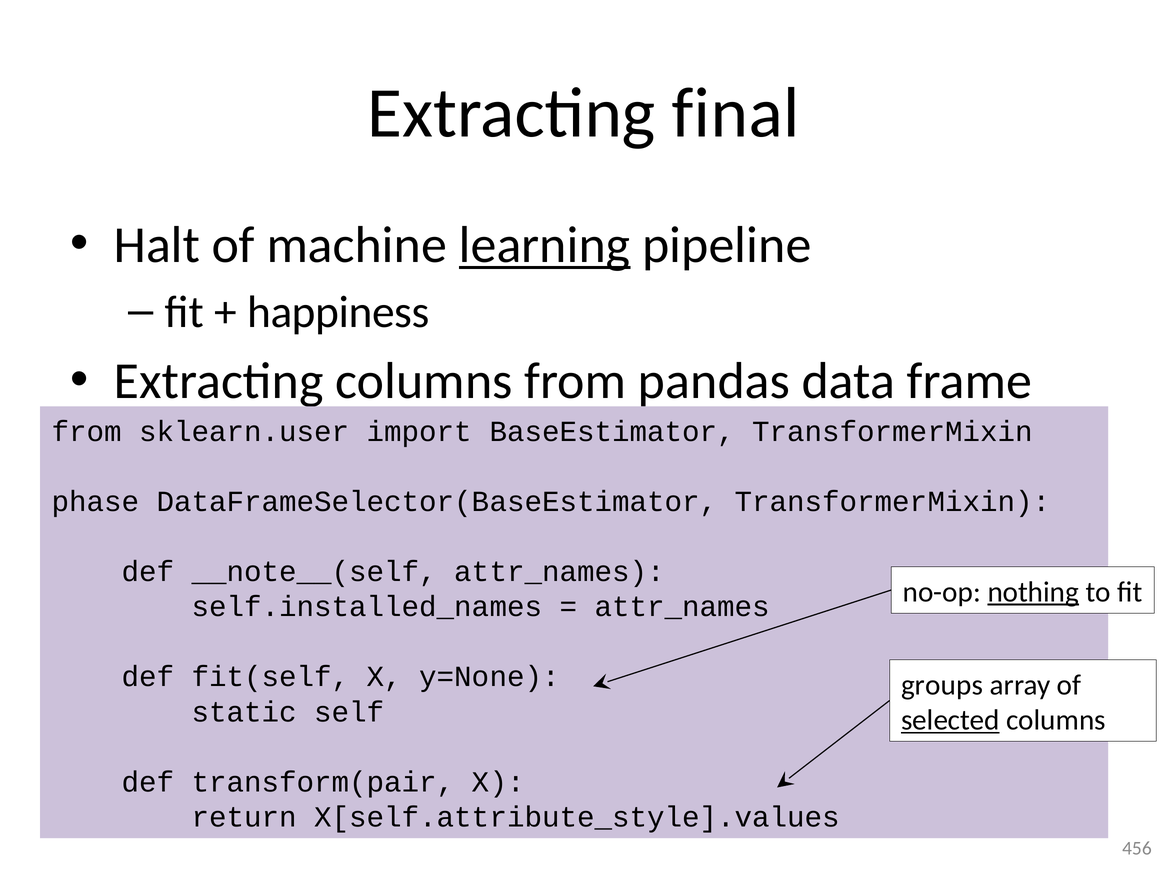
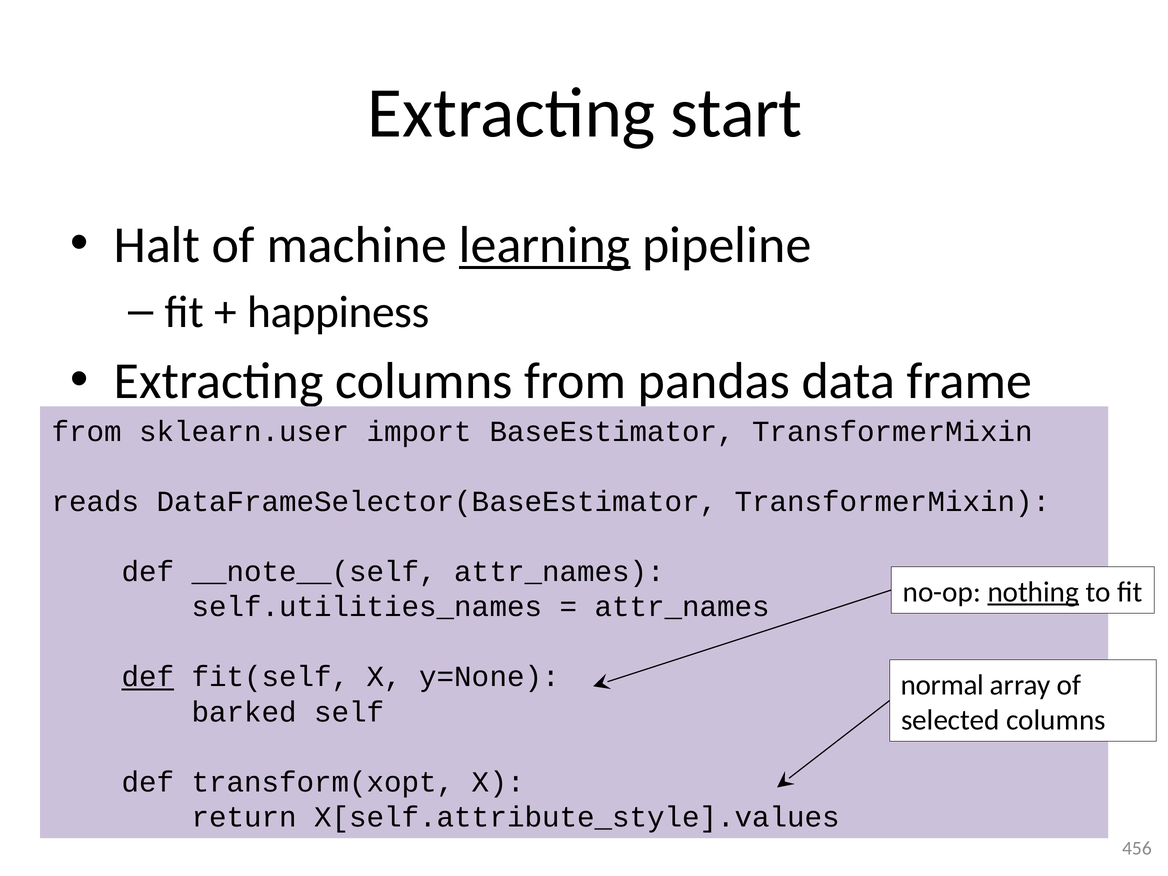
final: final -> start
phase: phase -> reads
self.installed_names: self.installed_names -> self.utilities_names
def at (148, 677) underline: none -> present
groups: groups -> normal
static: static -> barked
selected underline: present -> none
transform(pair: transform(pair -> transform(xopt
